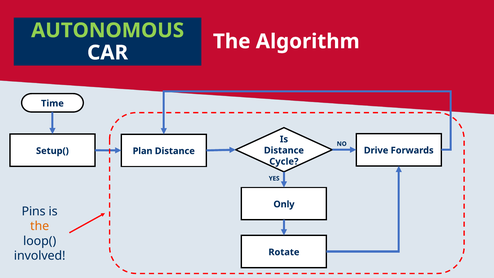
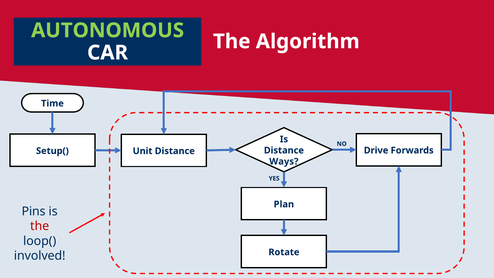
Plan: Plan -> Unit
Cycle: Cycle -> Ways
Only: Only -> Plan
the at (40, 226) colour: orange -> red
